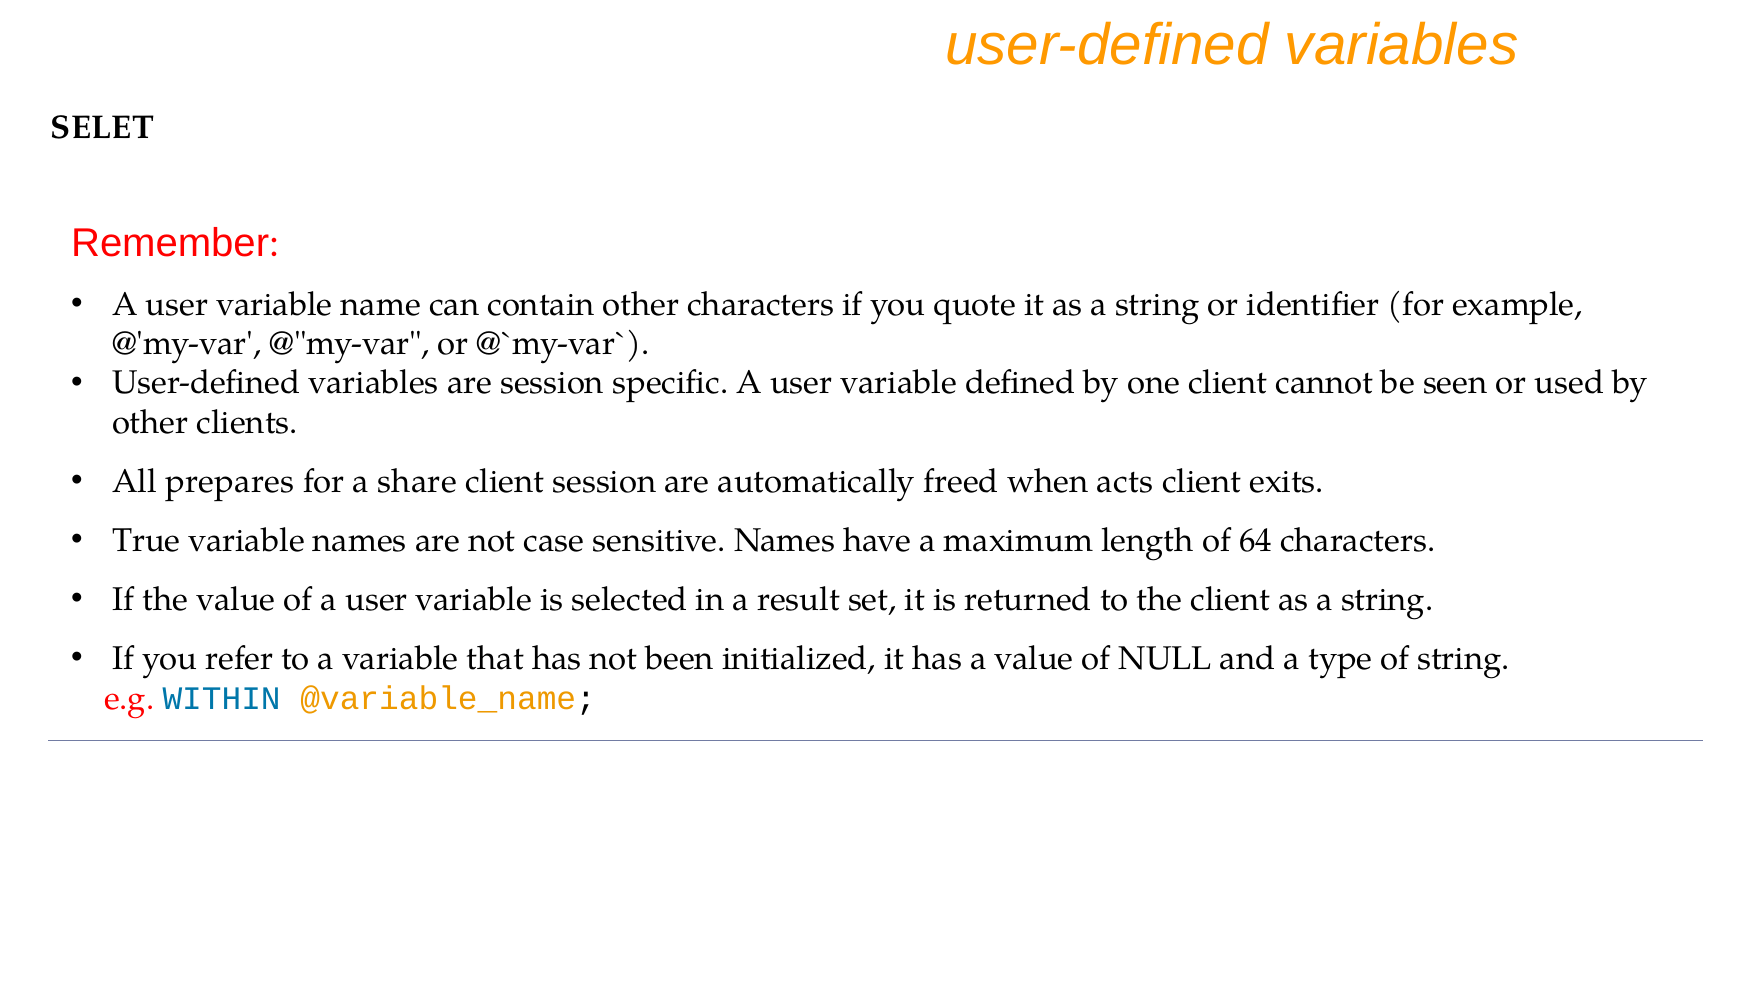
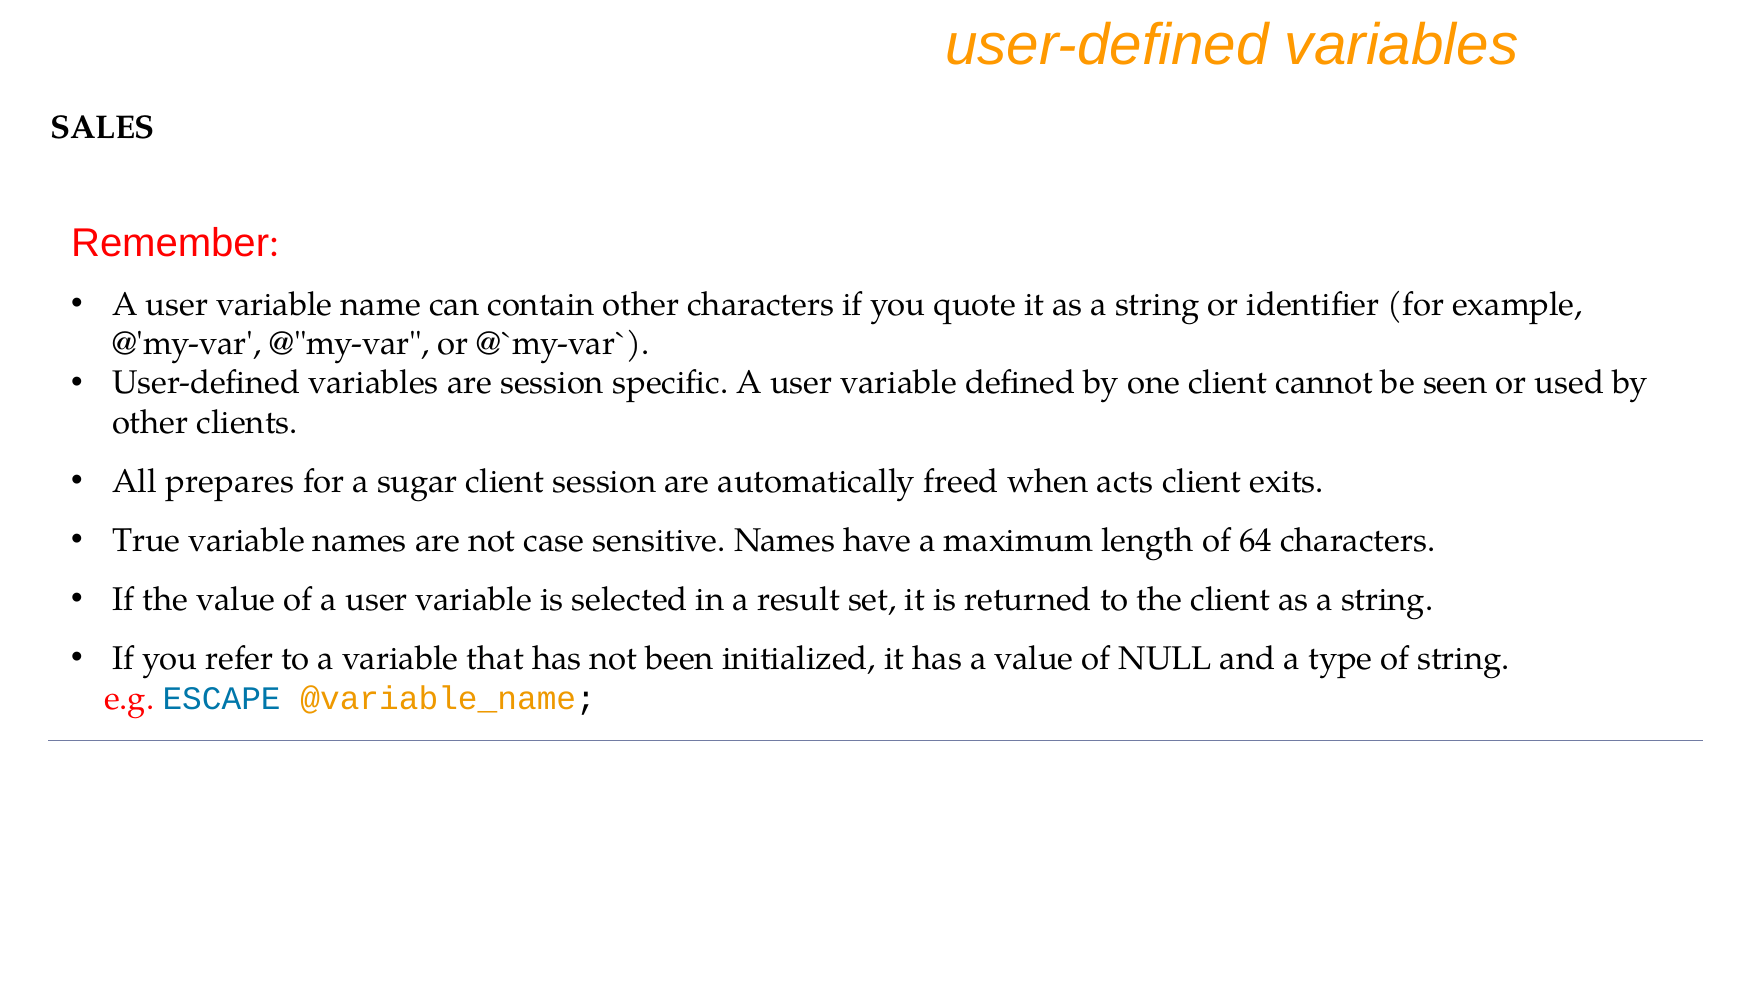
SELET: SELET -> SALES
share: share -> sugar
WITHIN: WITHIN -> ESCAPE
